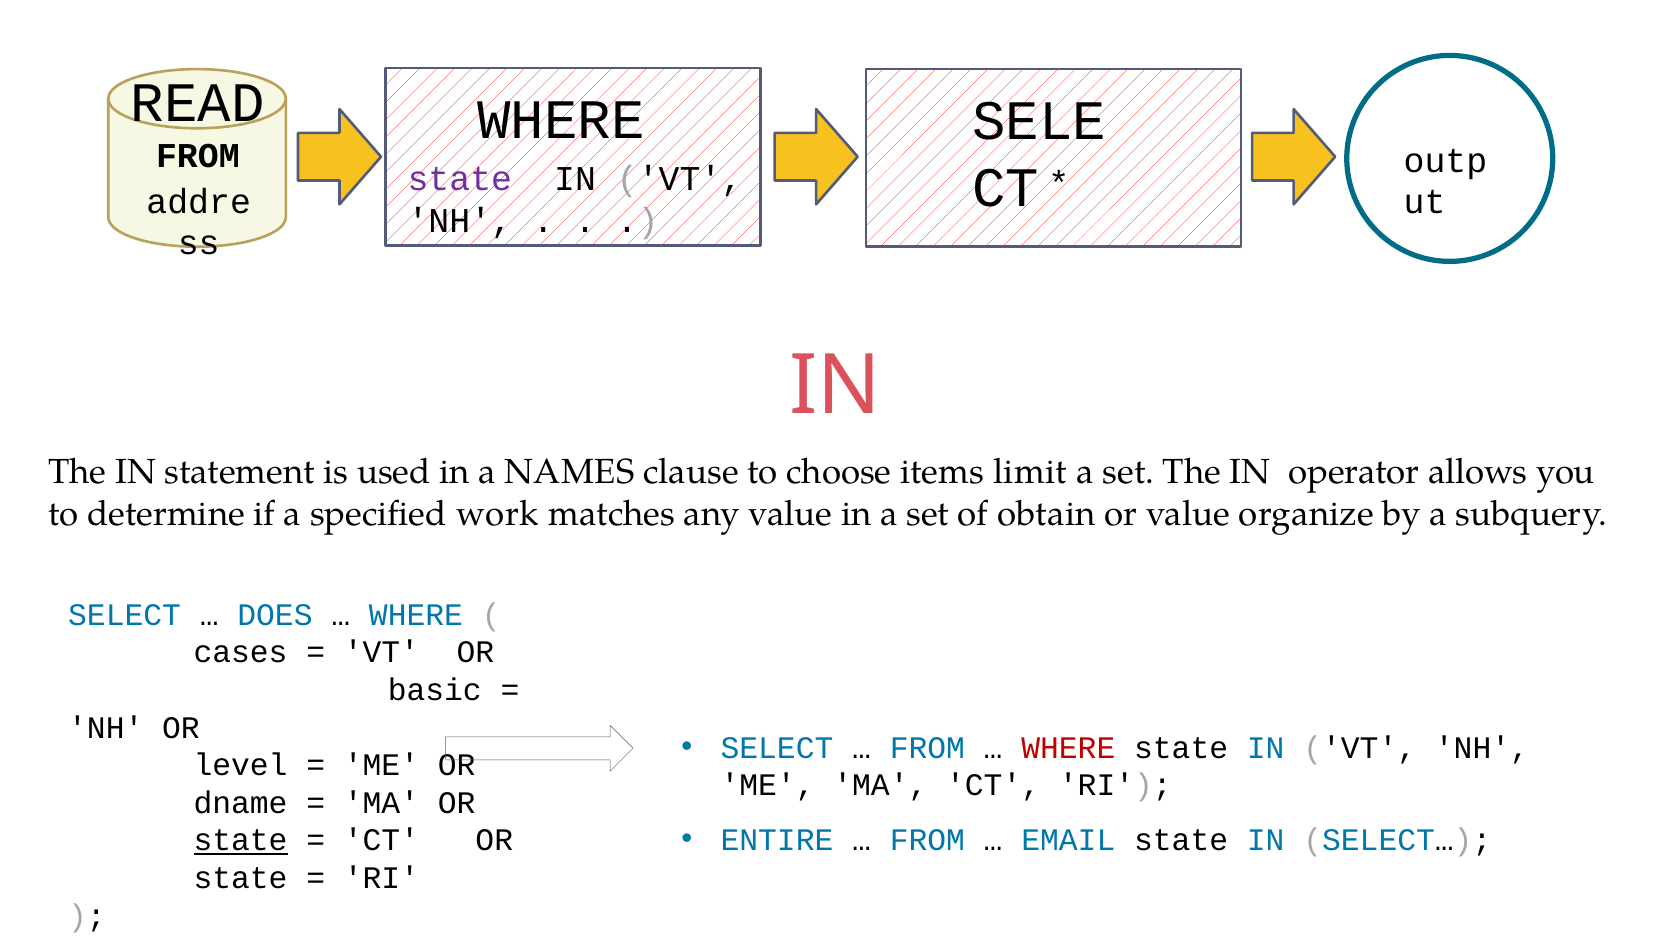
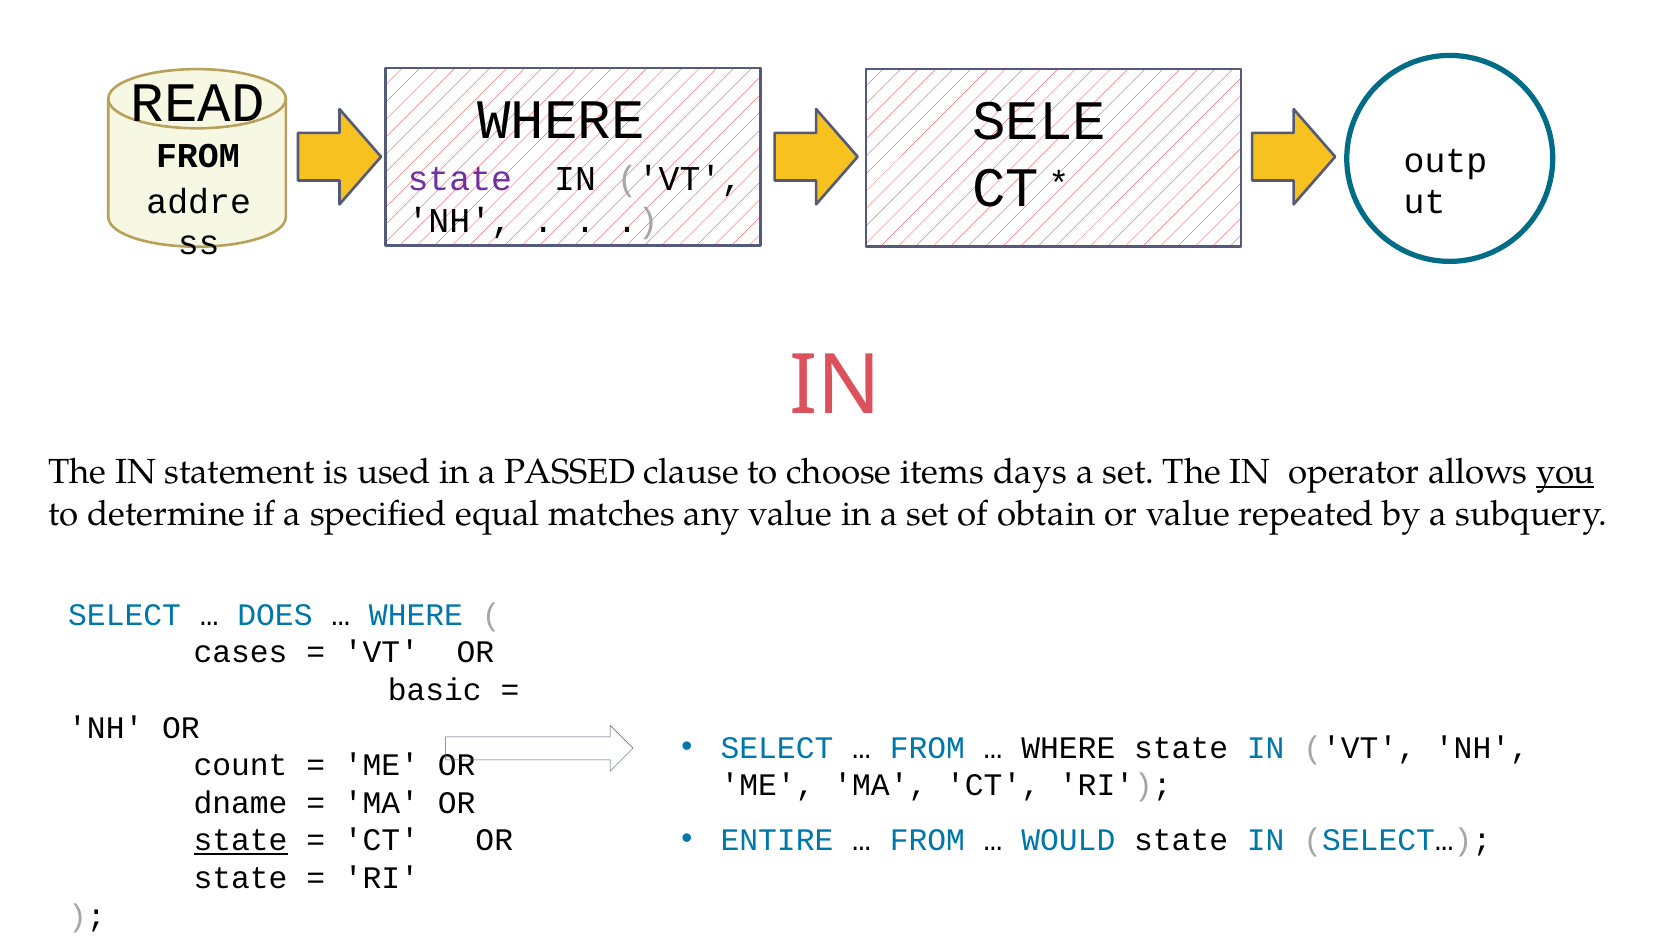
NAMES: NAMES -> PASSED
limit: limit -> days
you underline: none -> present
work: work -> equal
organize: organize -> repeated
WHERE at (1068, 748) colour: red -> black
level: level -> count
EMAIL: EMAIL -> WOULD
